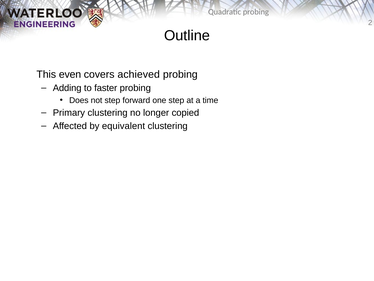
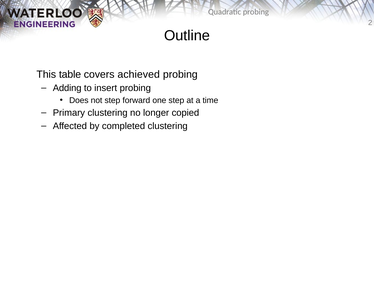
even: even -> table
faster: faster -> insert
equivalent: equivalent -> completed
